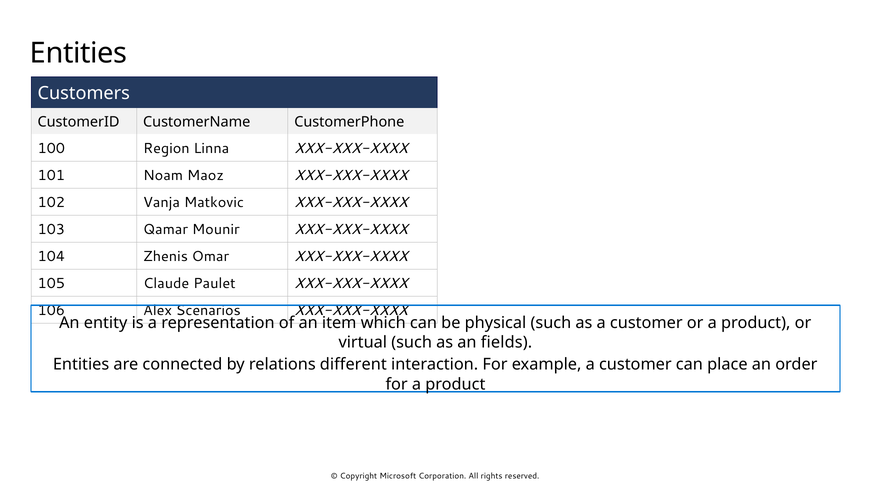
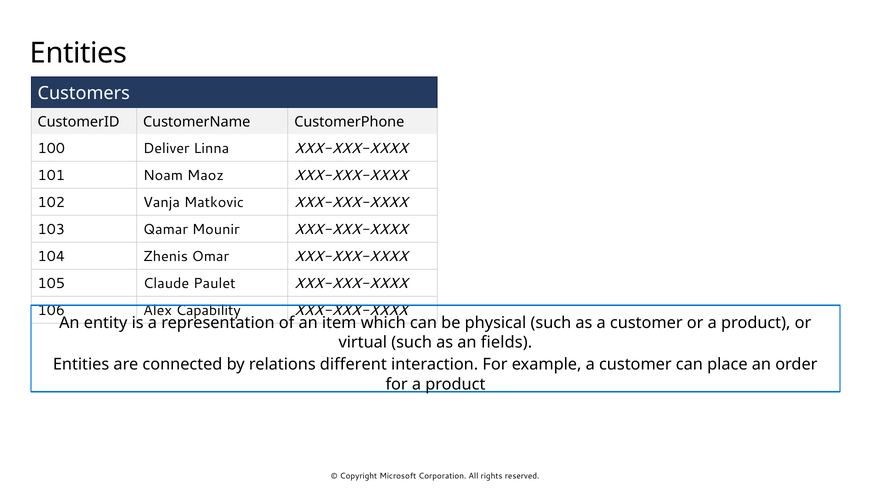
Region: Region -> Deliver
Scenarios: Scenarios -> Capability
